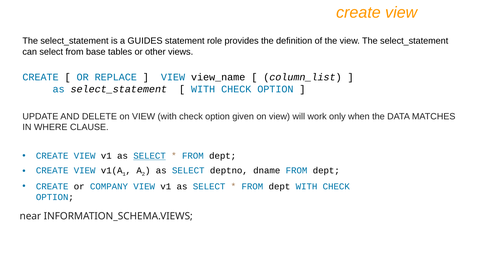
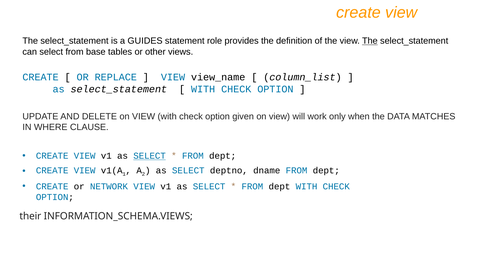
The at (370, 41) underline: none -> present
COMPANY: COMPANY -> NETWORK
near: near -> their
